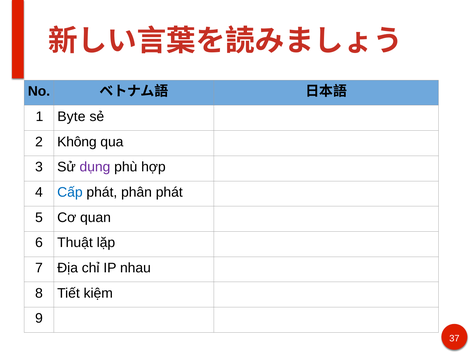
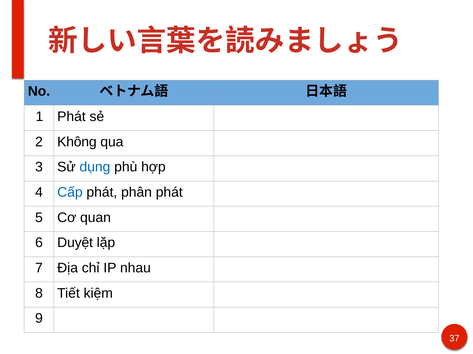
1 Byte: Byte -> Phát
dụng colour: purple -> blue
Thuật: Thuật -> Duyệt
